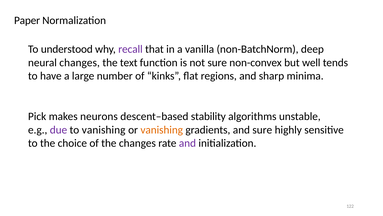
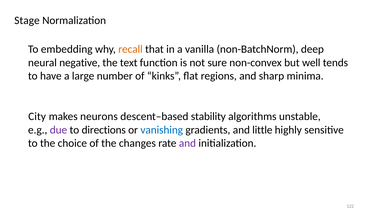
Paper: Paper -> Stage
understood: understood -> embedding
recall colour: purple -> orange
neural changes: changes -> negative
Pick: Pick -> City
to vanishing: vanishing -> directions
vanishing at (162, 129) colour: orange -> blue
and sure: sure -> little
